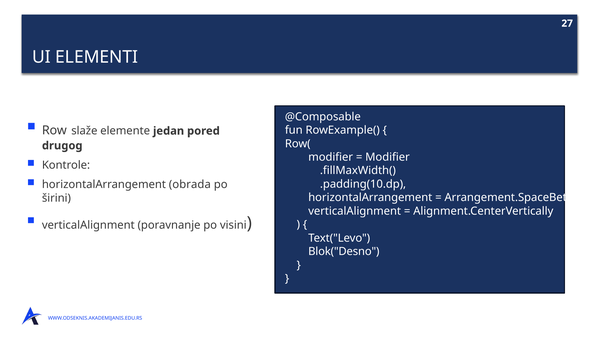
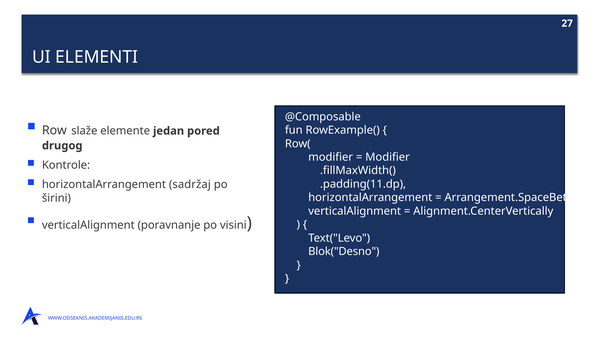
obrada: obrada -> sadržaj
.padding(10.dp: .padding(10.dp -> .padding(11.dp
